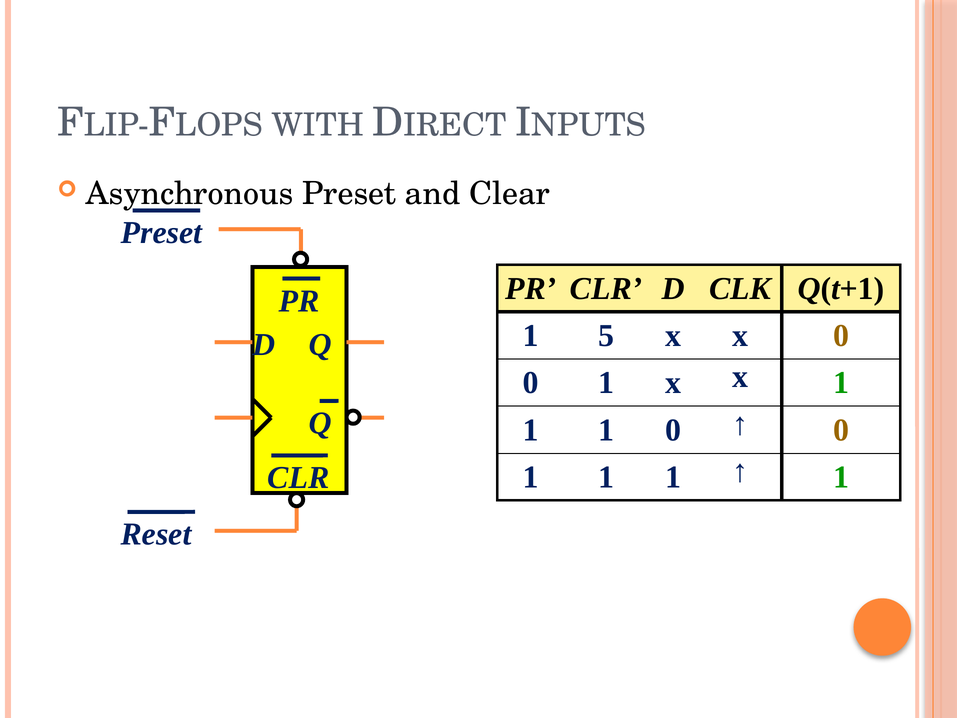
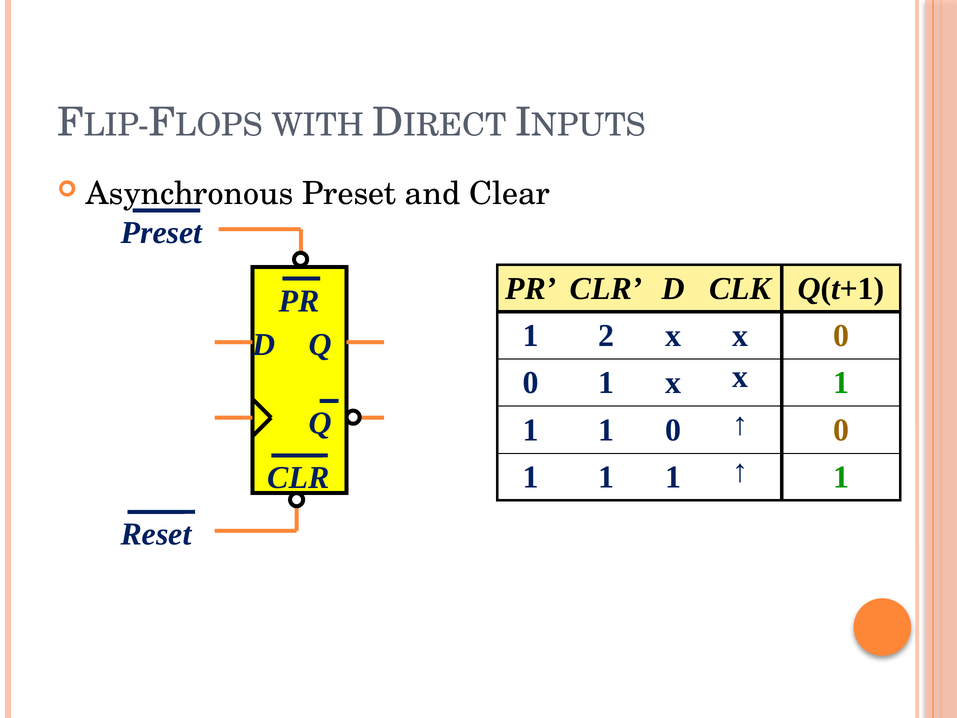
5: 5 -> 2
